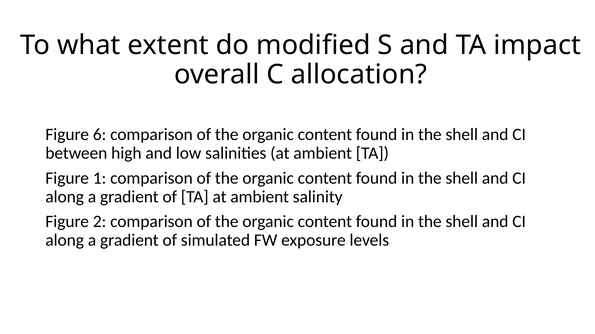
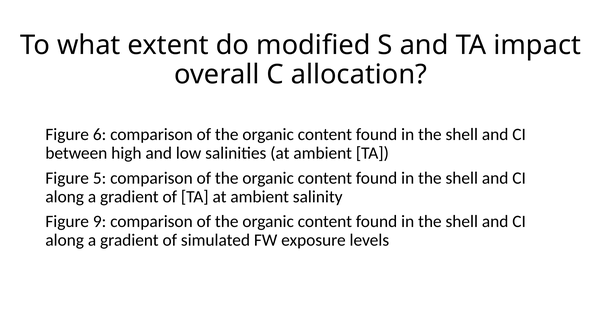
1: 1 -> 5
2: 2 -> 9
